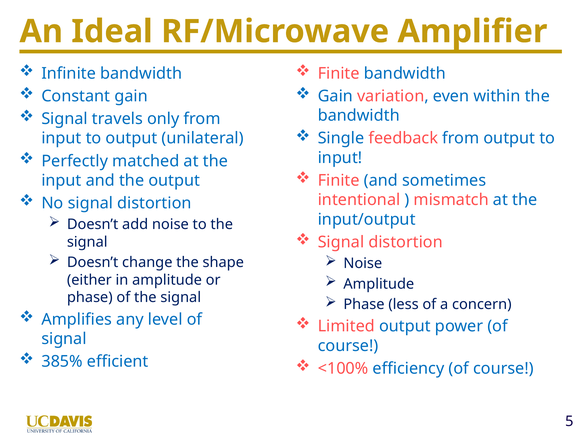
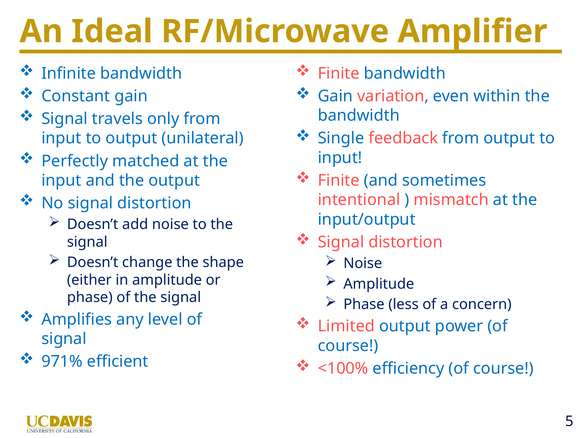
385%: 385% -> 971%
